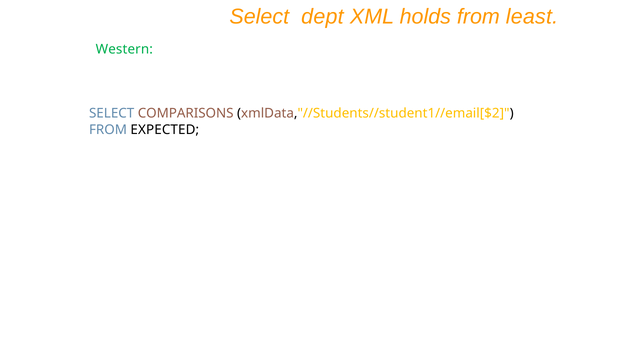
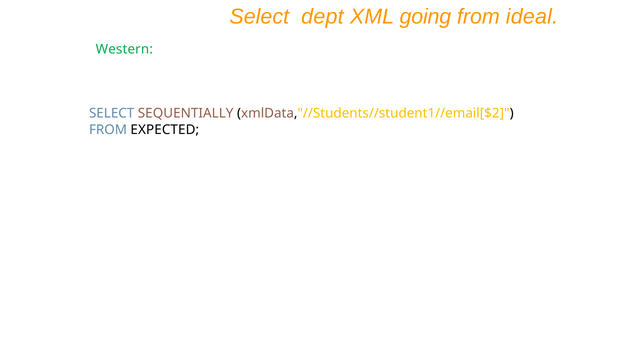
holds: holds -> going
least: least -> ideal
COMPARISONS: COMPARISONS -> SEQUENTIALLY
